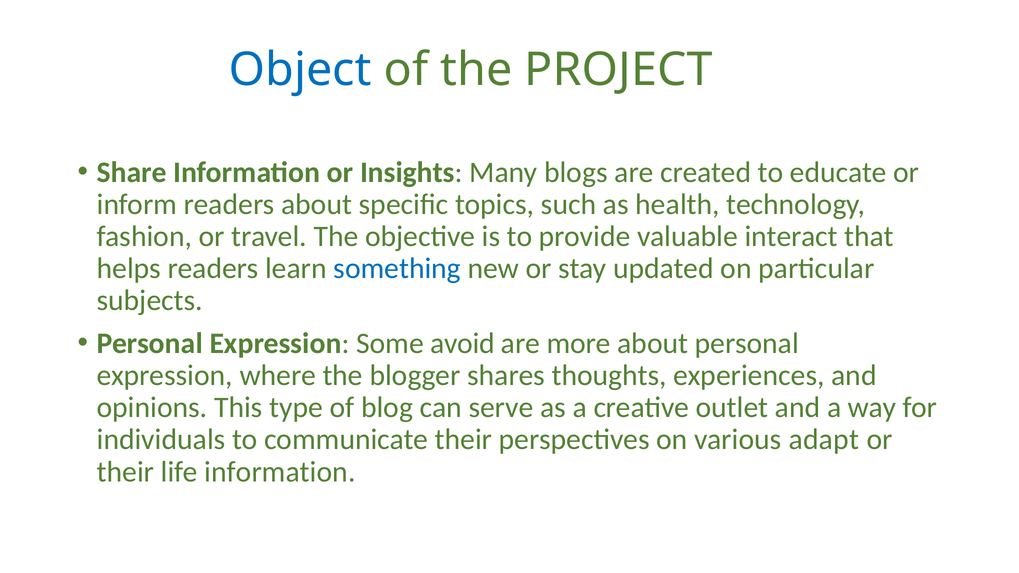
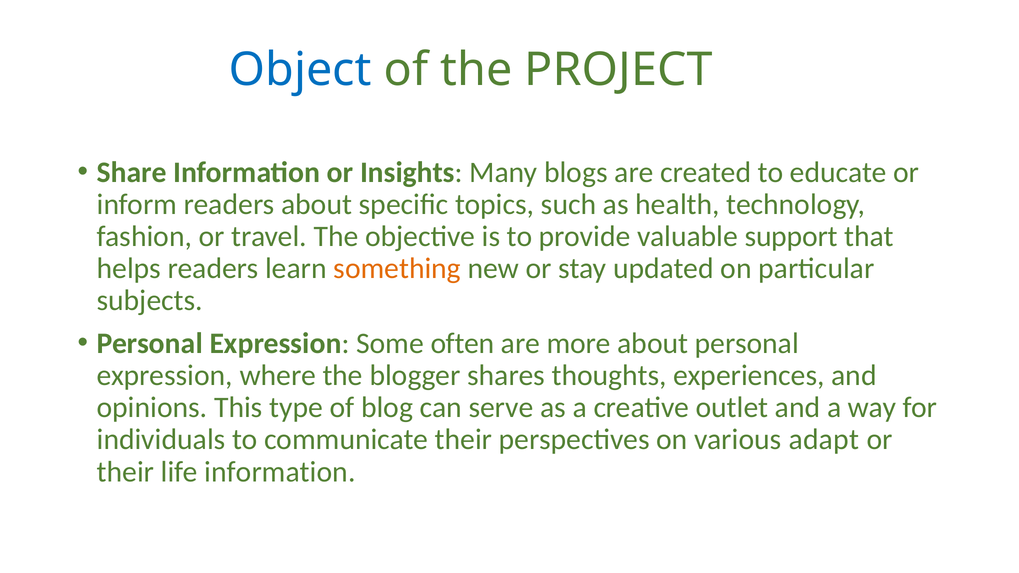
interact: interact -> support
something colour: blue -> orange
avoid: avoid -> often
